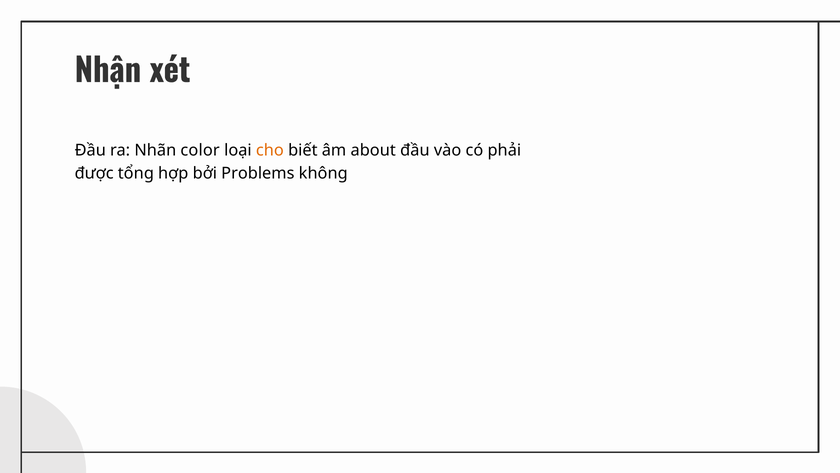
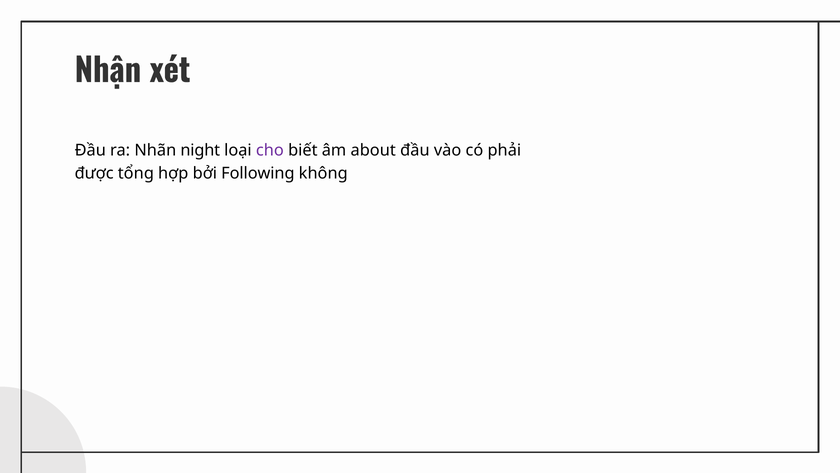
color: color -> night
cho colour: orange -> purple
Problems: Problems -> Following
